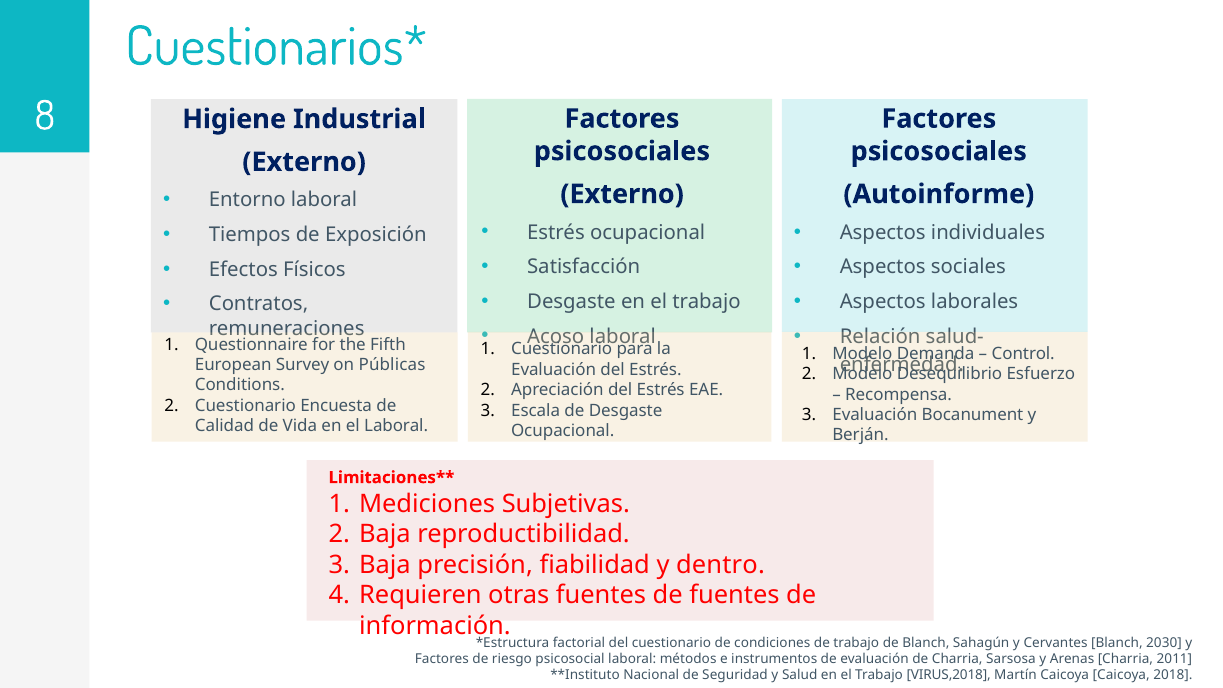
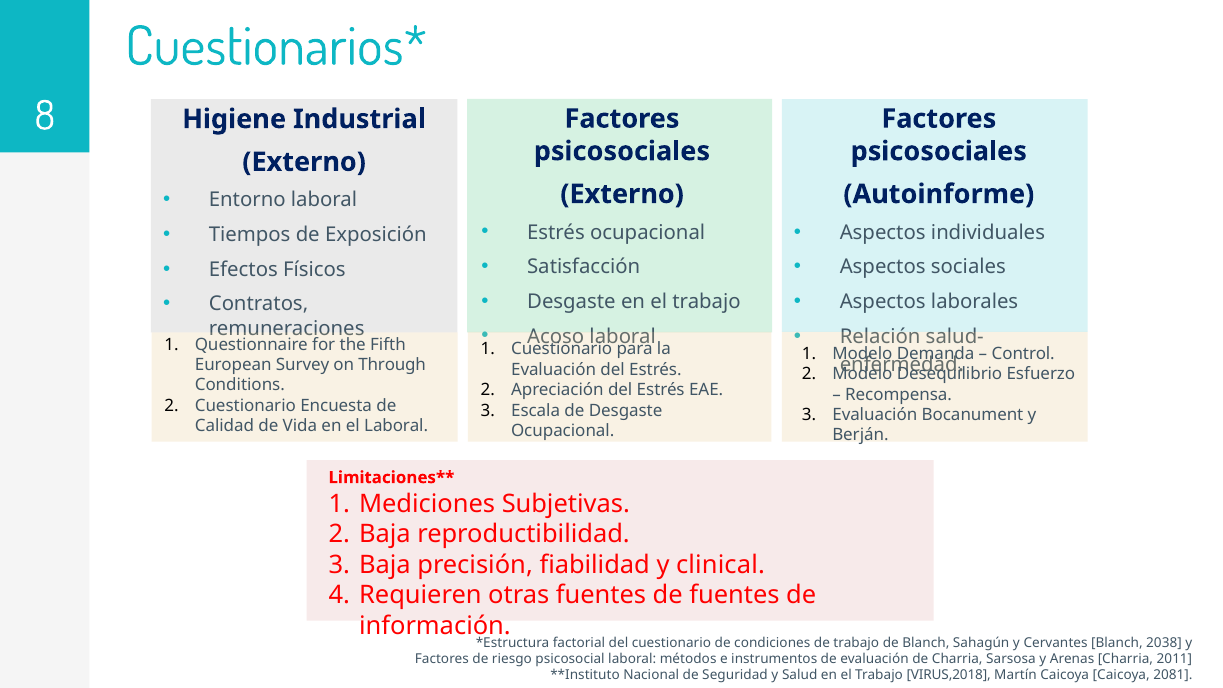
Públicas: Públicas -> Through
dentro: dentro -> clinical
2030: 2030 -> 2038
2018: 2018 -> 2081
